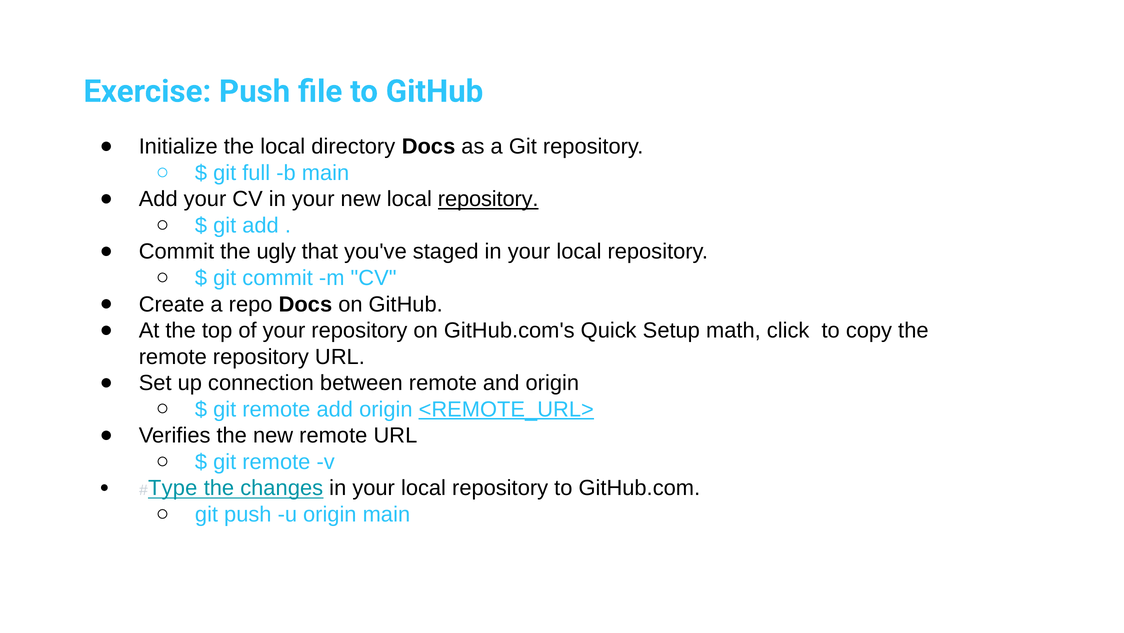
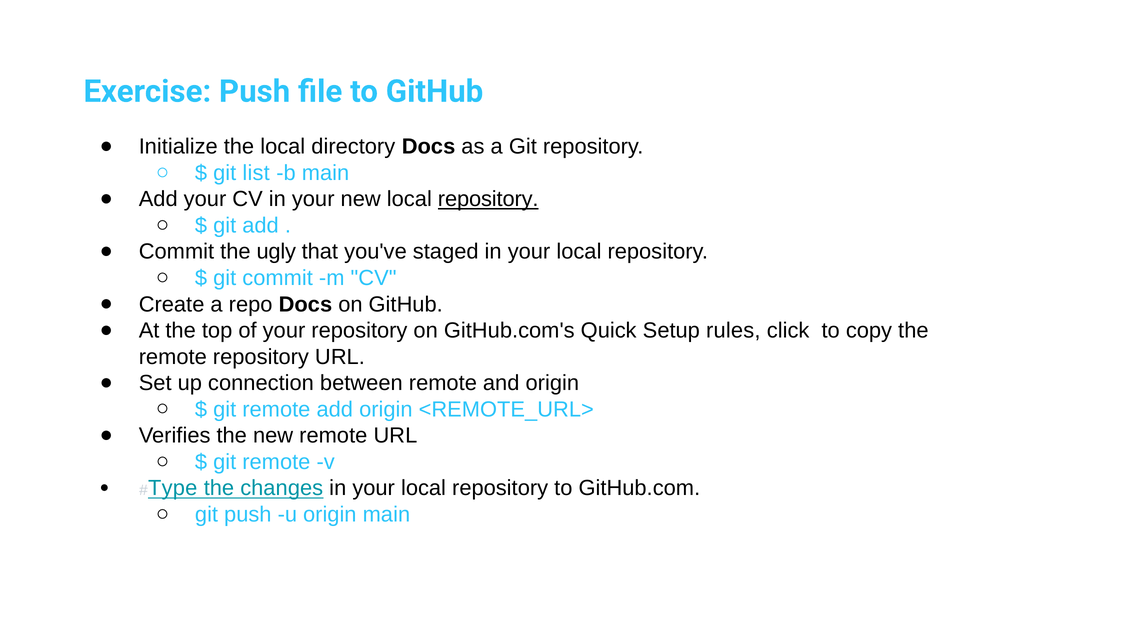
full: full -> list
math: math -> rules
<REMOTE_URL> underline: present -> none
